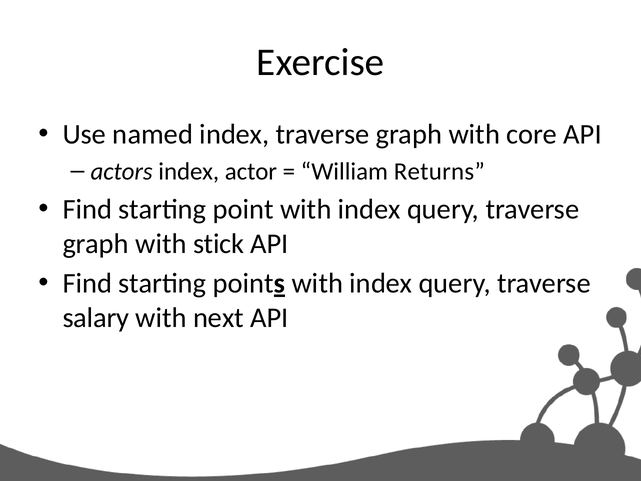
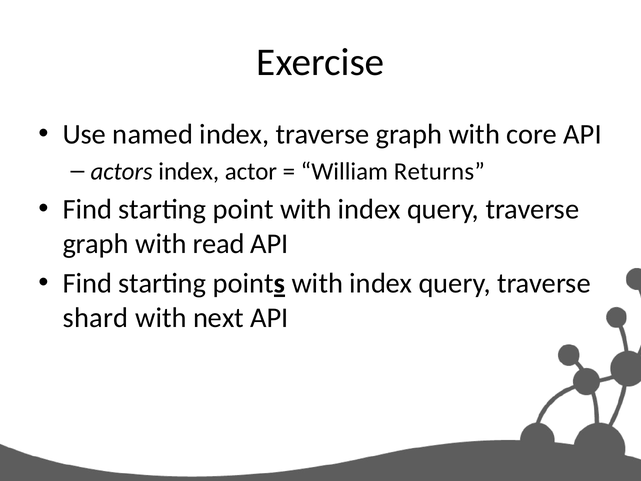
stick: stick -> read
salary: salary -> shard
